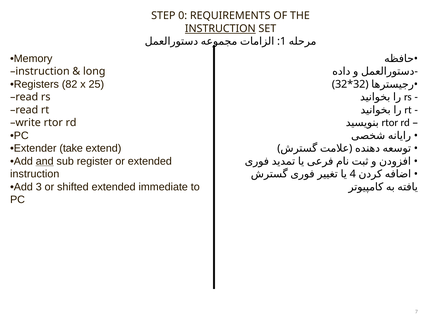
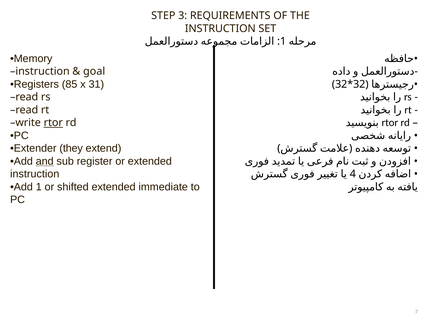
0: 0 -> 3
INSTRUCTION at (220, 29) underline: present -> none
long: long -> goal
82: 82 -> 85
25: 25 -> 31
rtor at (53, 123) underline: none -> present
take: take -> they
Add 3: 3 -> 1
